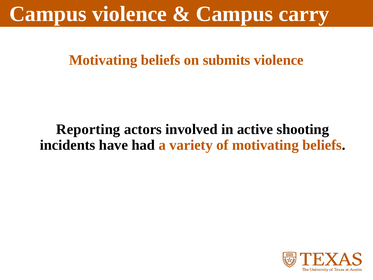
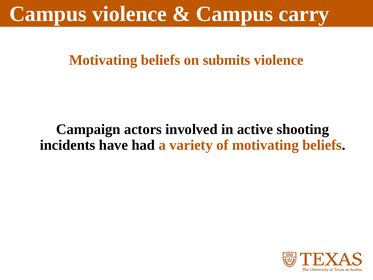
Reporting: Reporting -> Campaign
